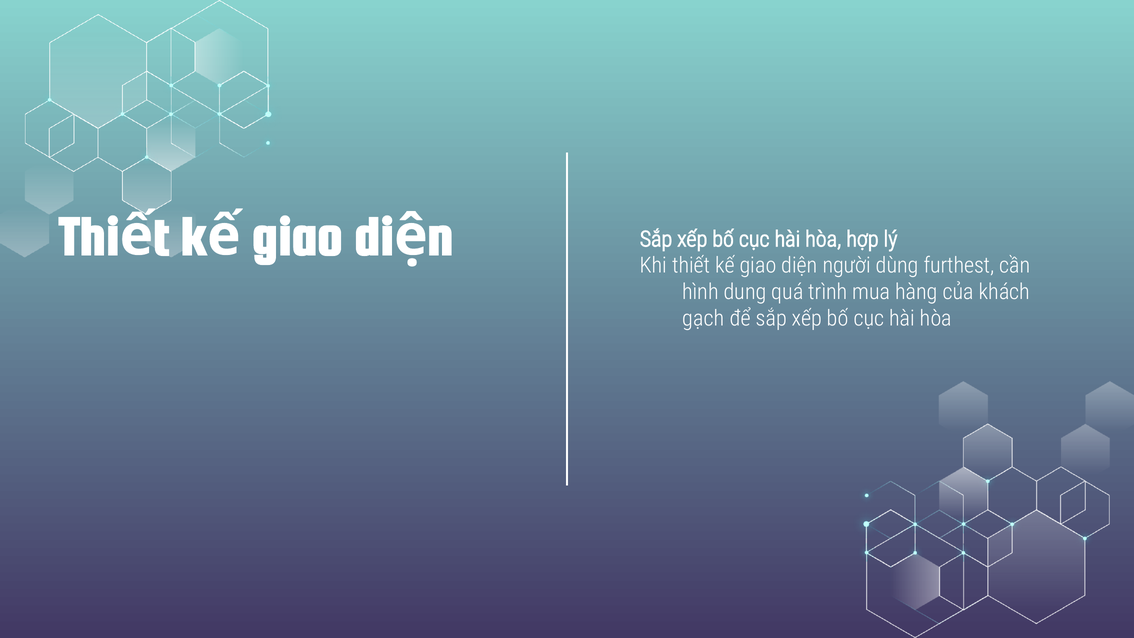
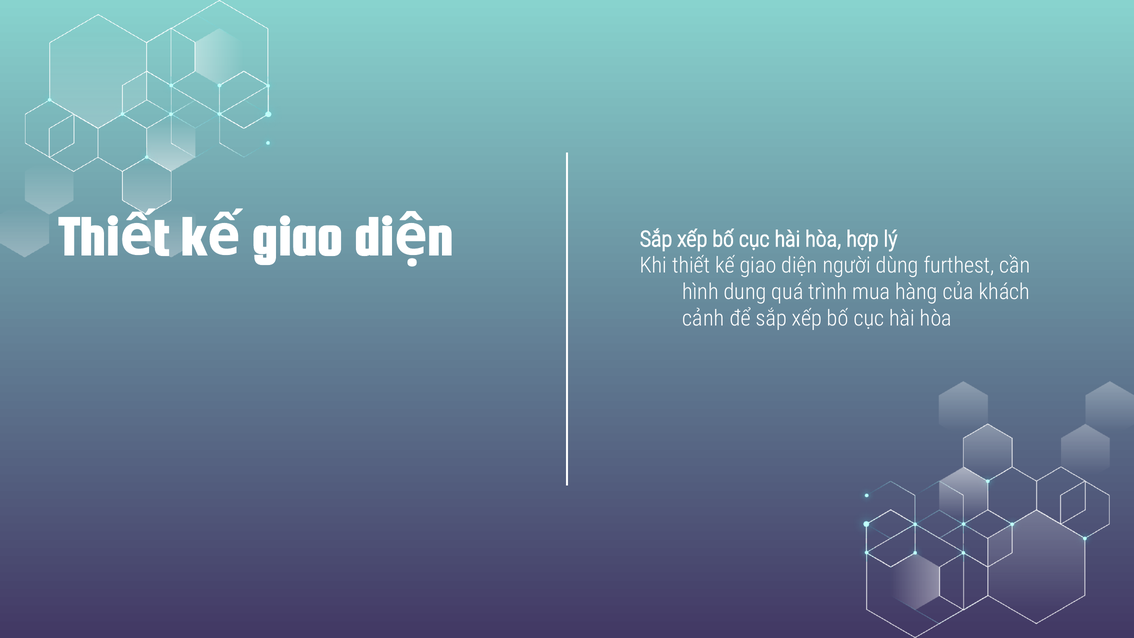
gạch: gạch -> cảnh
